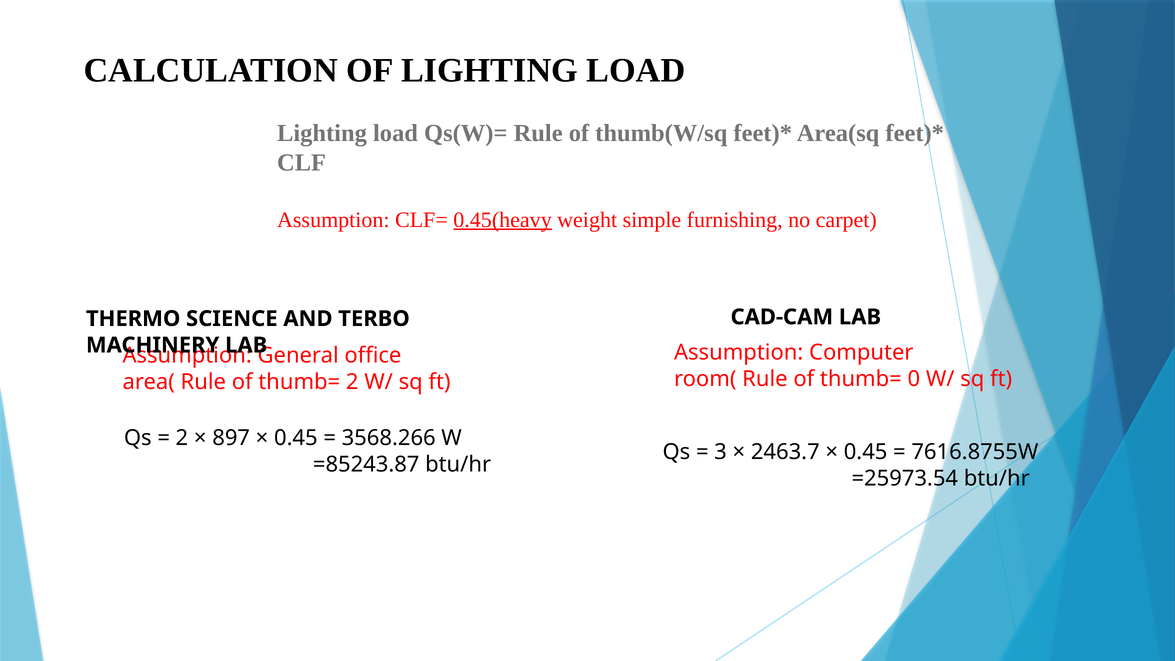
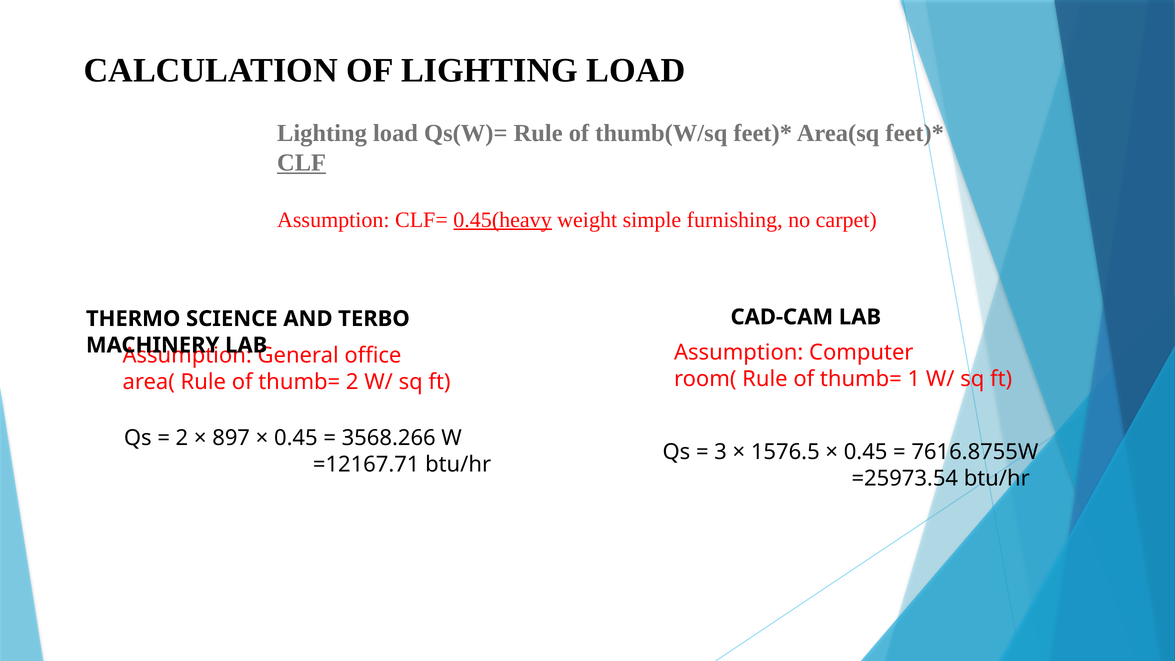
CLF underline: none -> present
0: 0 -> 1
2463.7: 2463.7 -> 1576.5
=85243.87: =85243.87 -> =12167.71
